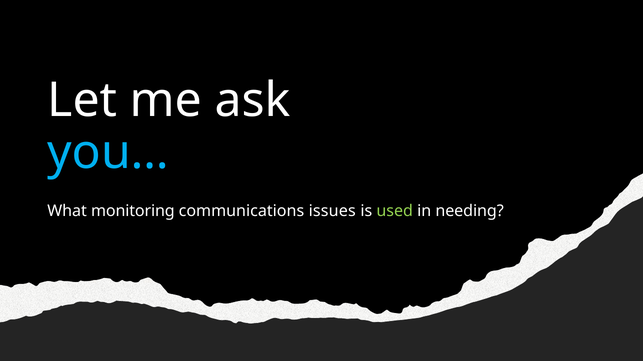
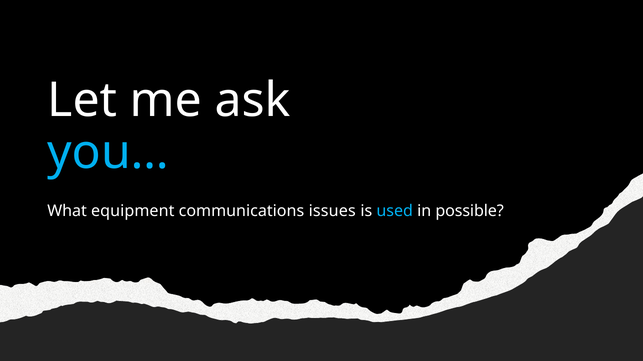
monitoring: monitoring -> equipment
used colour: light green -> light blue
needing: needing -> possible
